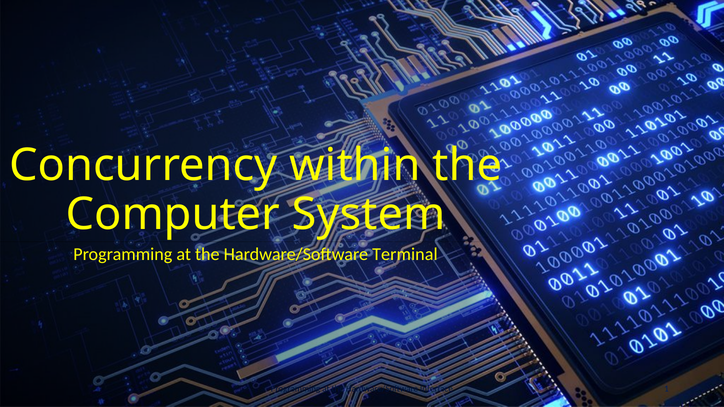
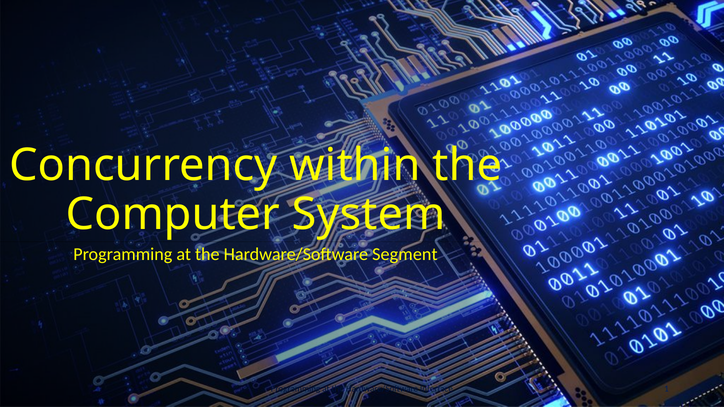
Terminal: Terminal -> Segment
